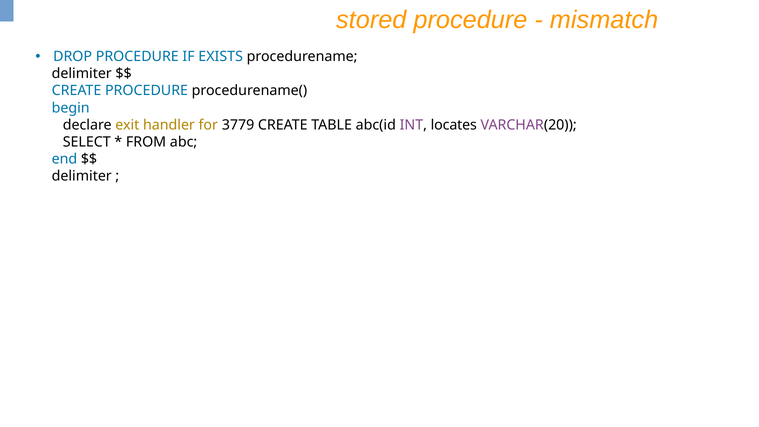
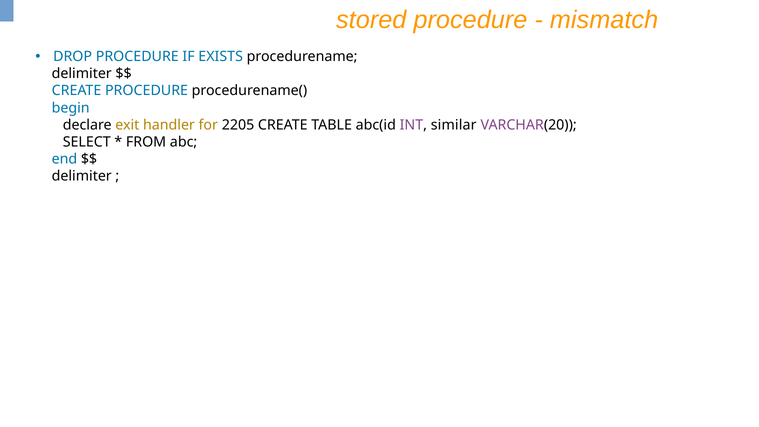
3779: 3779 -> 2205
locates: locates -> similar
